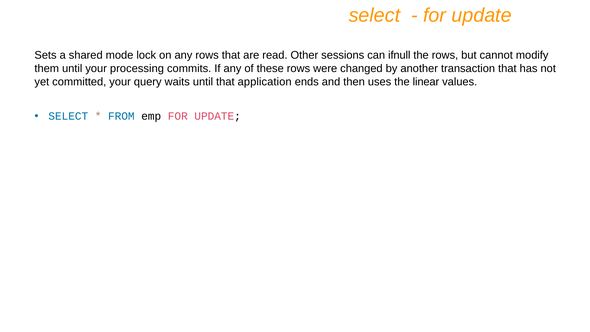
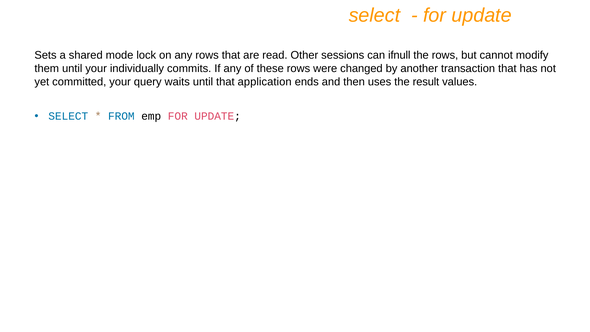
processing: processing -> individually
linear: linear -> result
